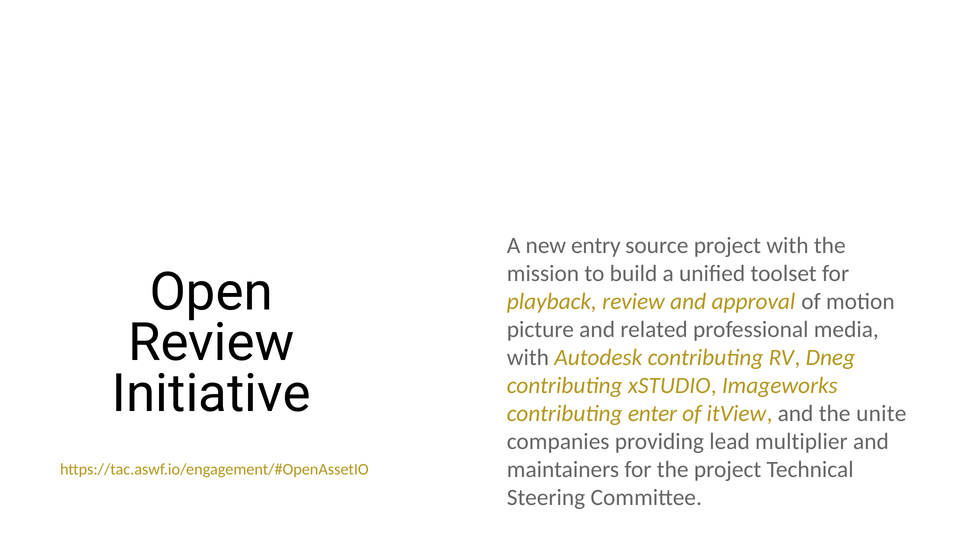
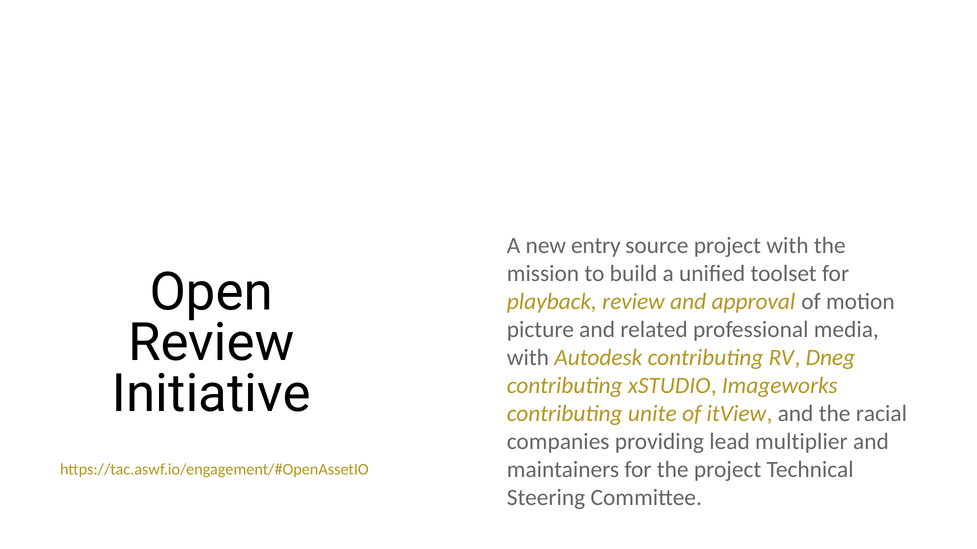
enter: enter -> unite
unite: unite -> racial
